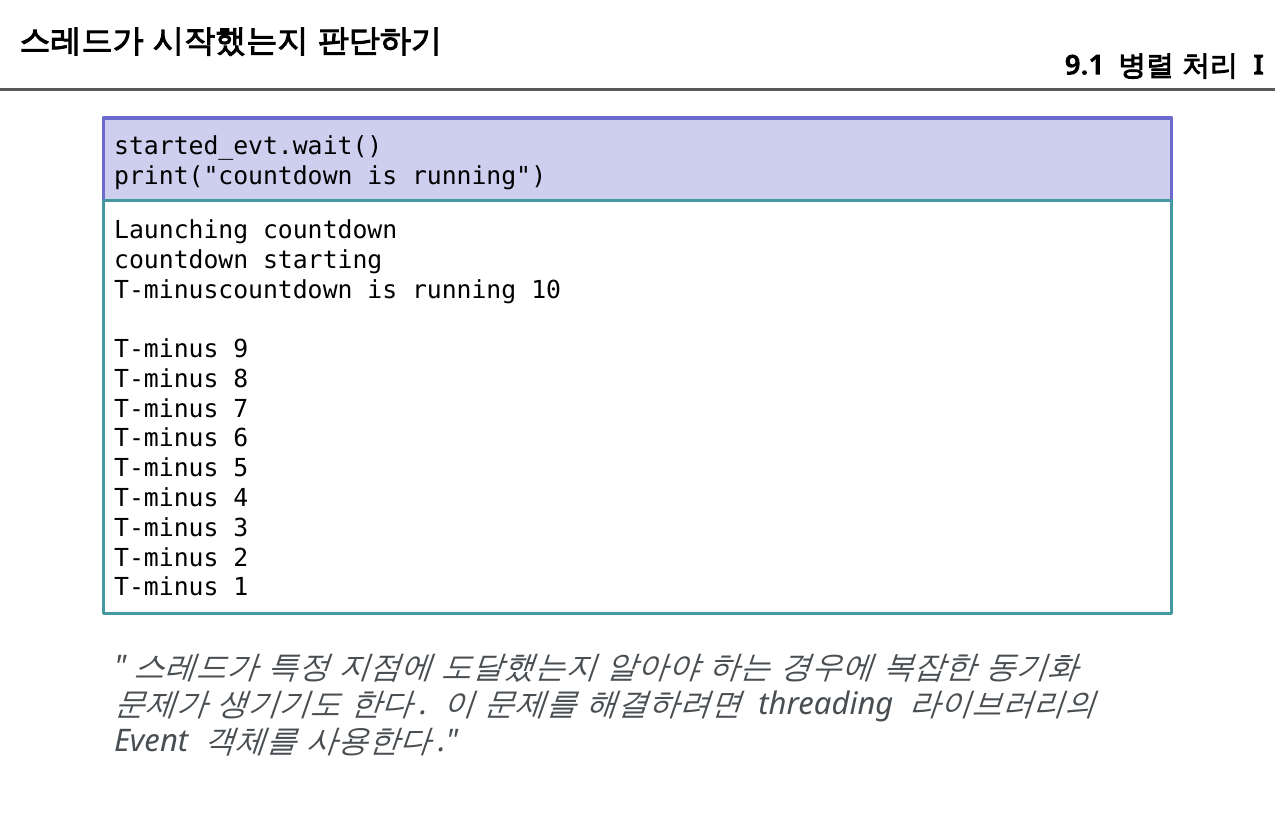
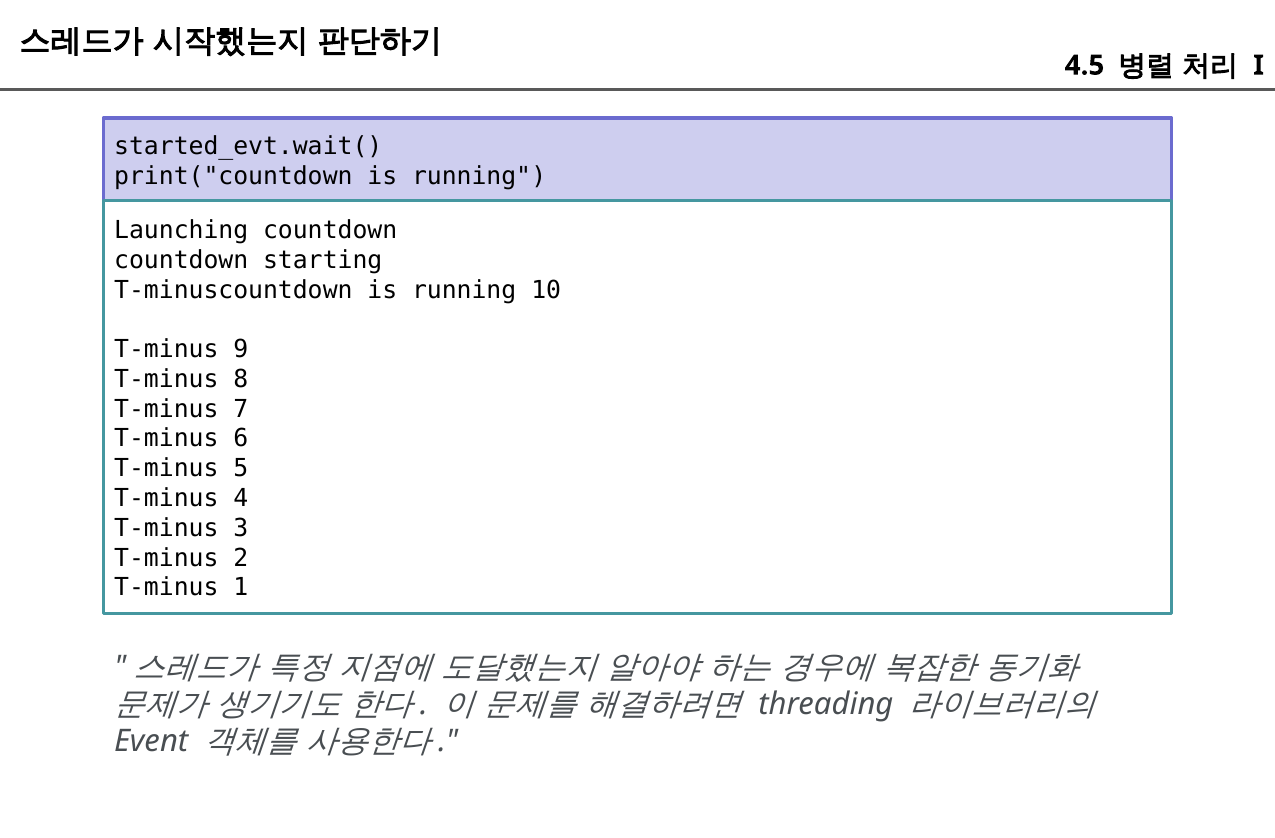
9.1: 9.1 -> 4.5
